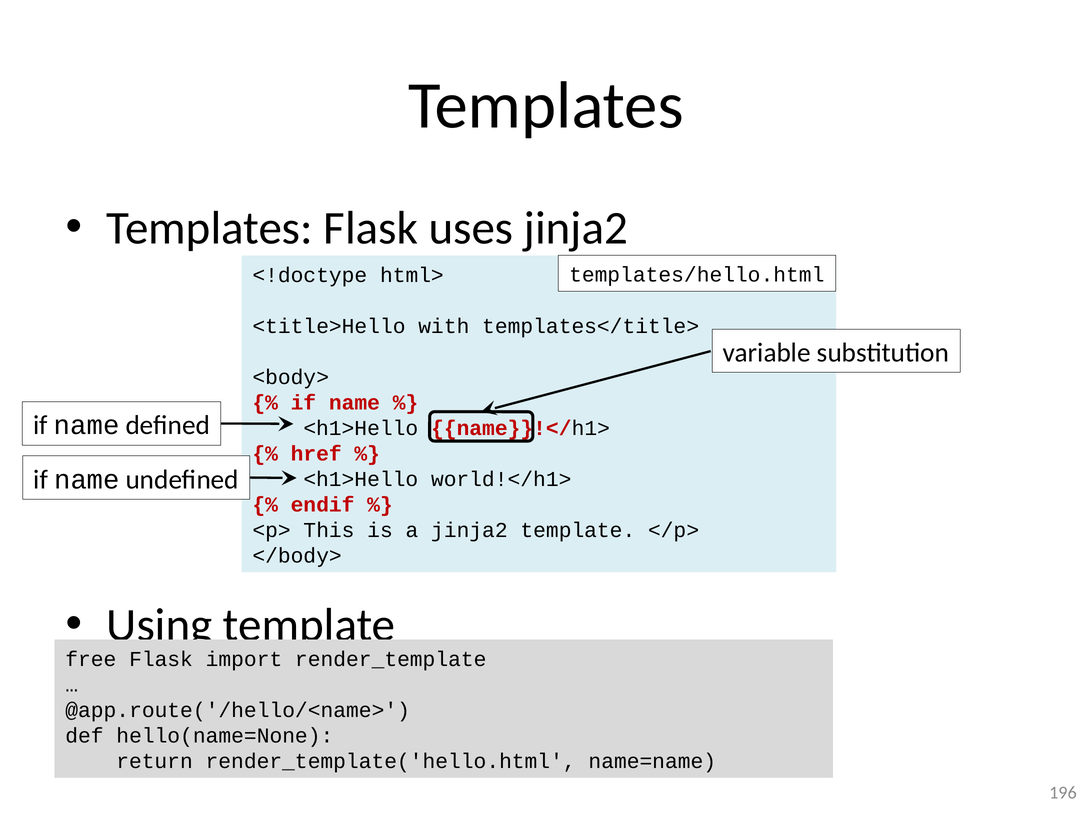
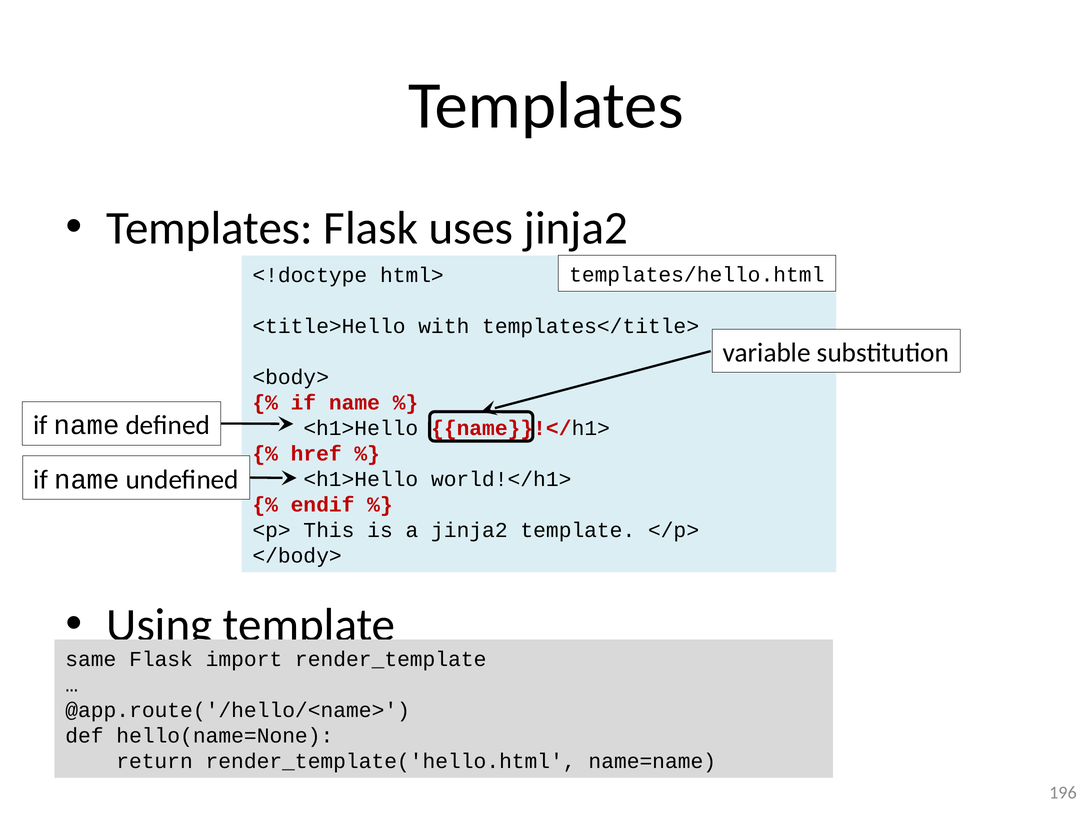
free: free -> same
